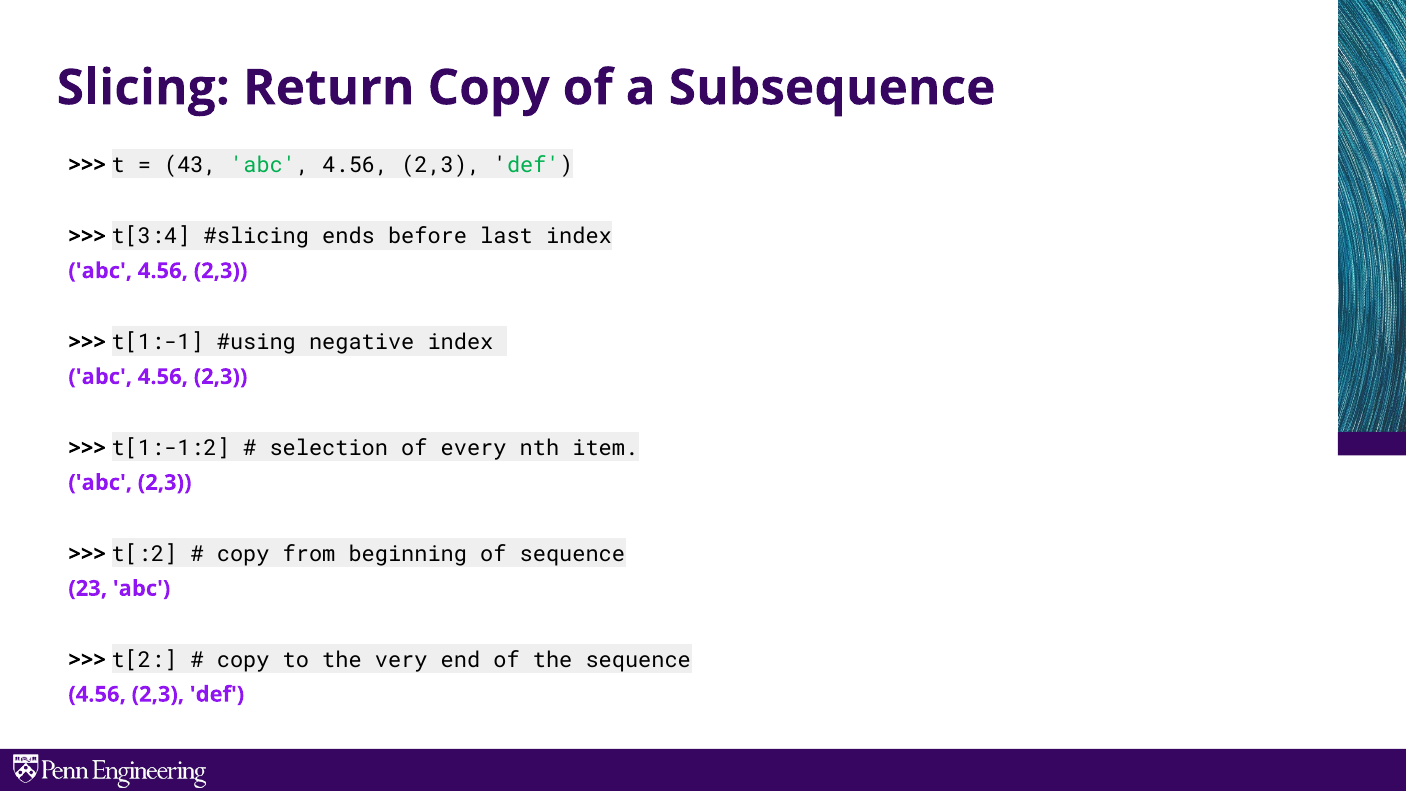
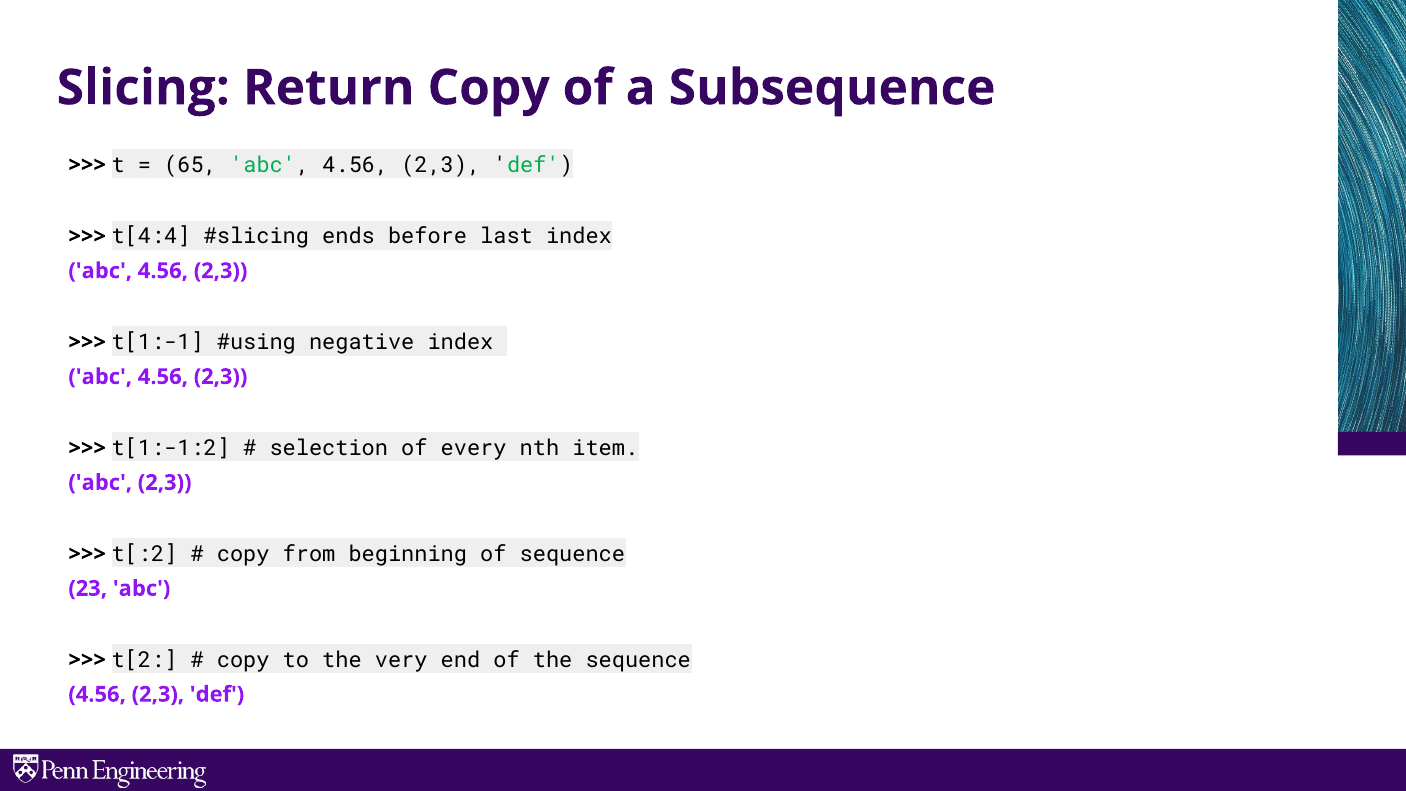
43: 43 -> 65
t[3:4: t[3:4 -> t[4:4
